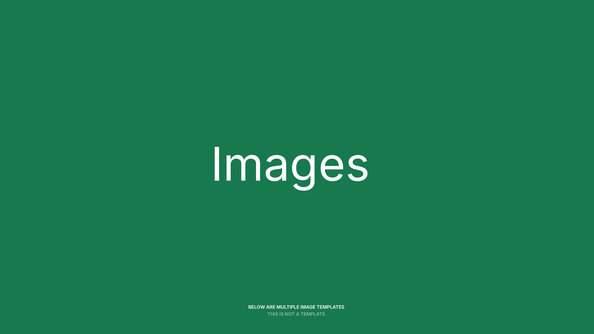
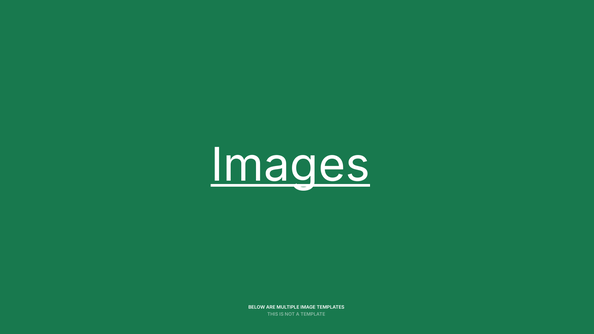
Images underline: none -> present
